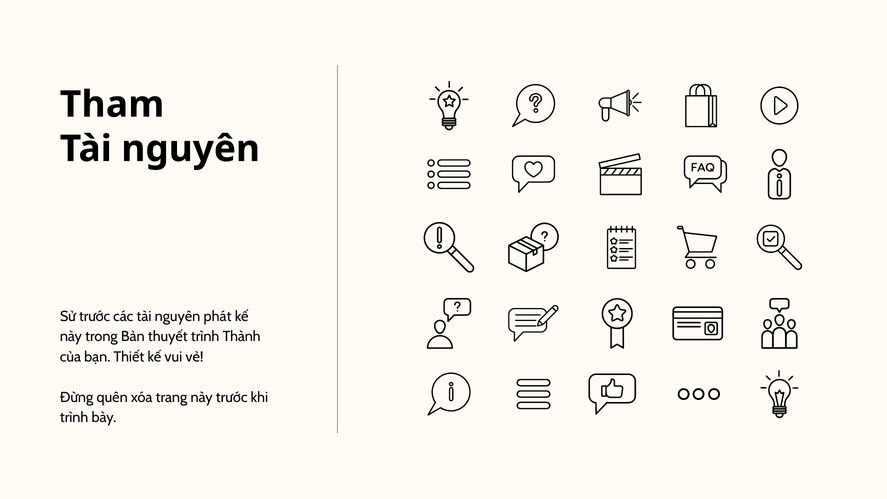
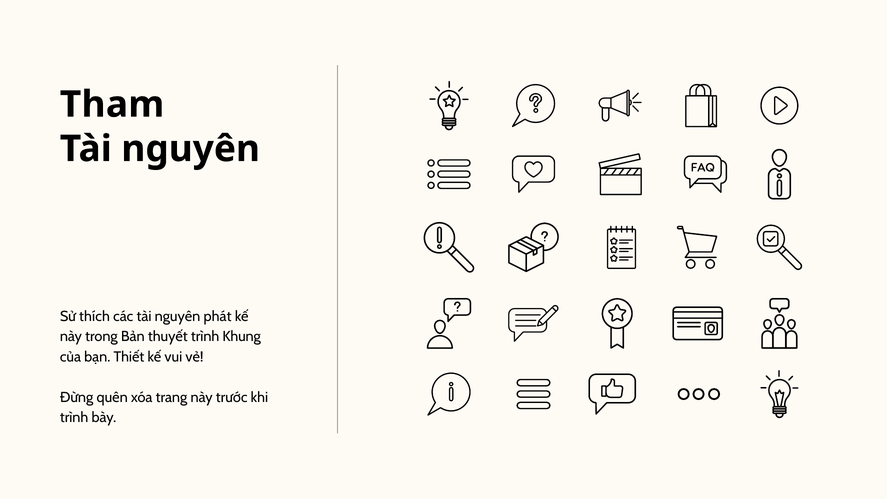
Sử trước: trước -> thích
Thành: Thành -> Khung
